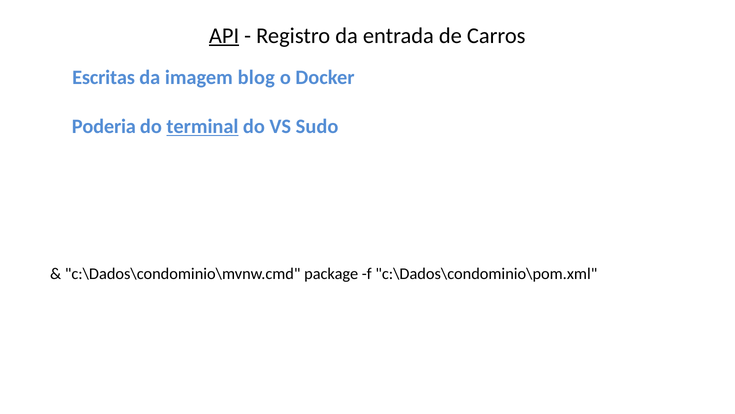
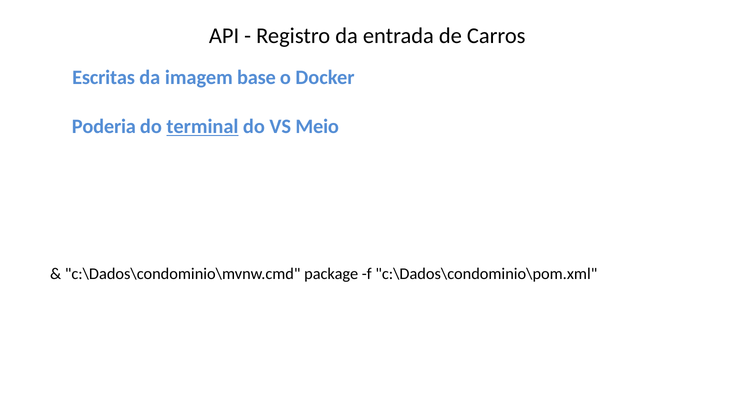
API underline: present -> none
blog: blog -> base
Sudo: Sudo -> Meio
